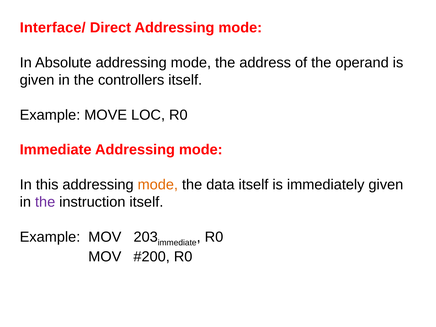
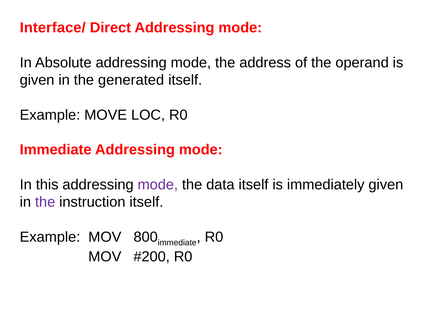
controllers: controllers -> generated
mode at (158, 185) colour: orange -> purple
203: 203 -> 800
